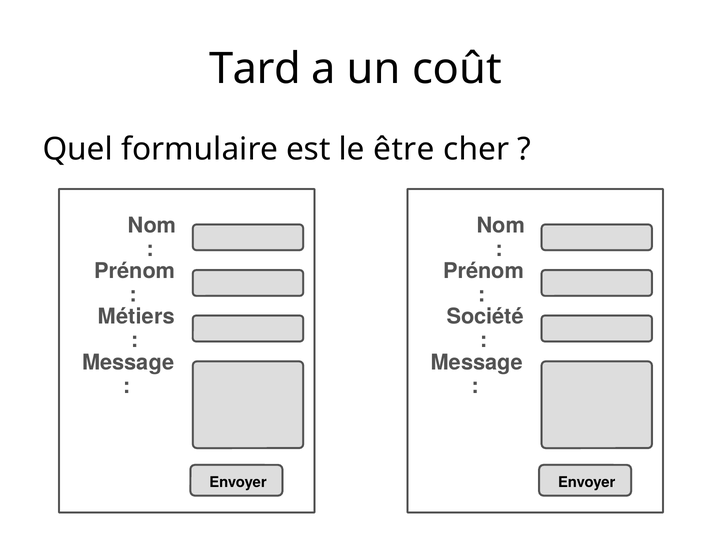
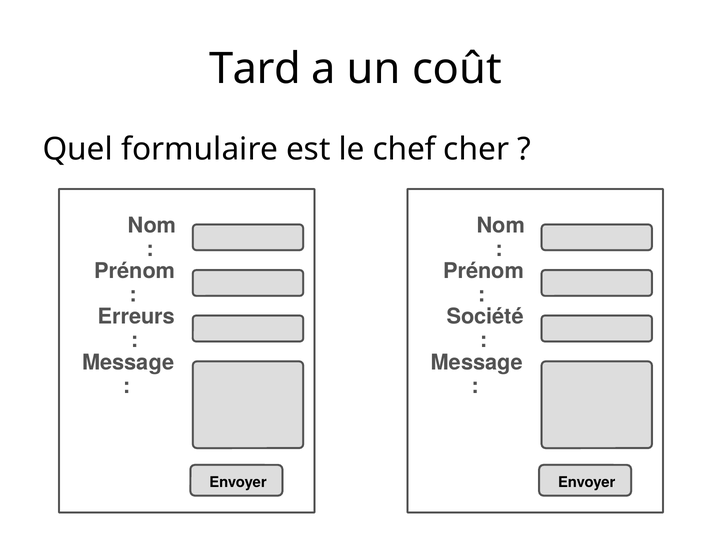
être: être -> chef
Métiers: Métiers -> Erreurs
